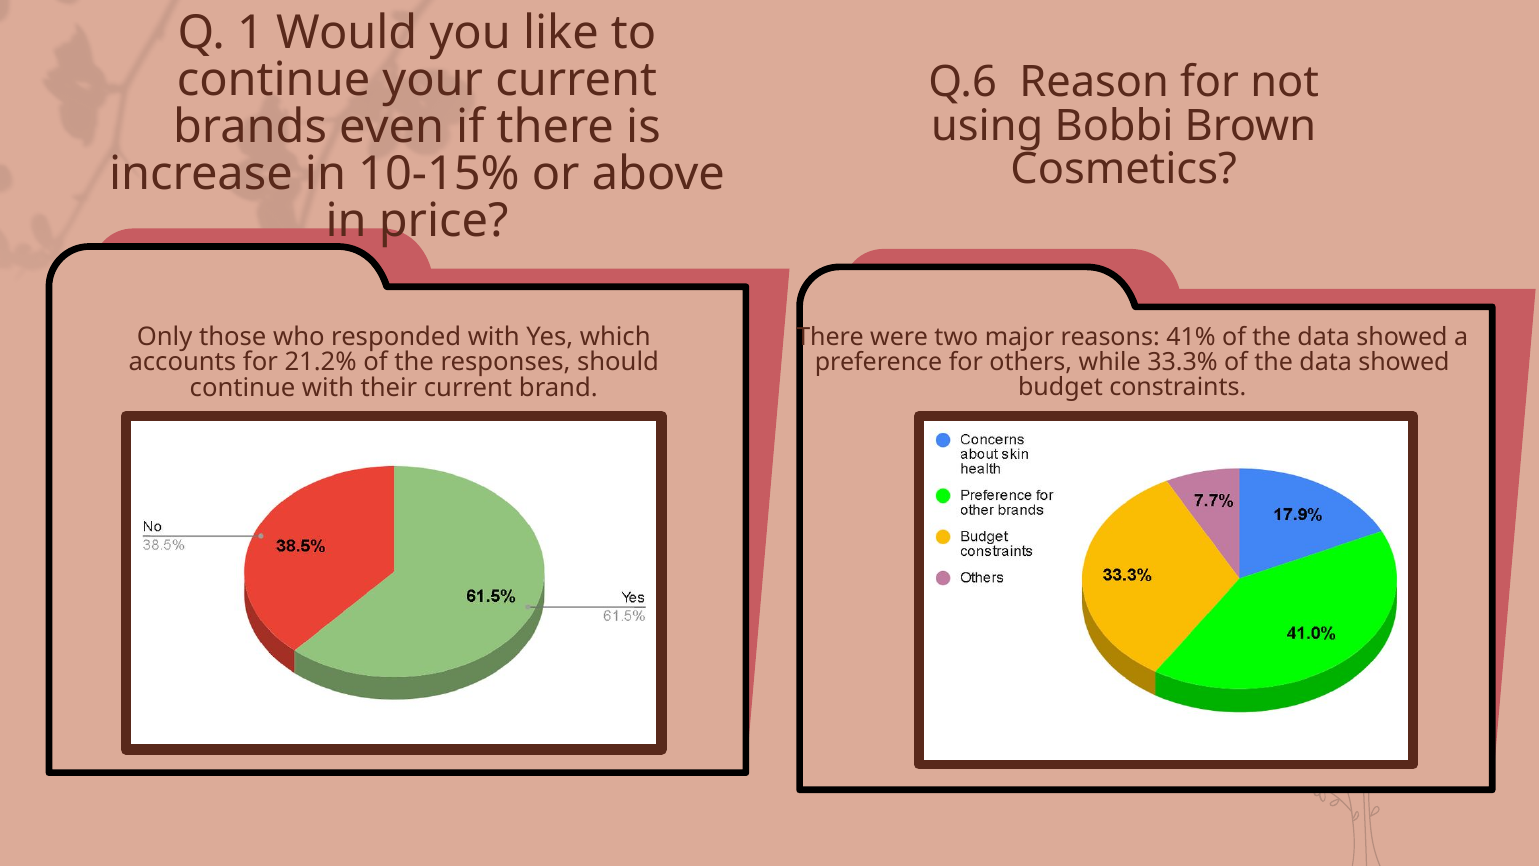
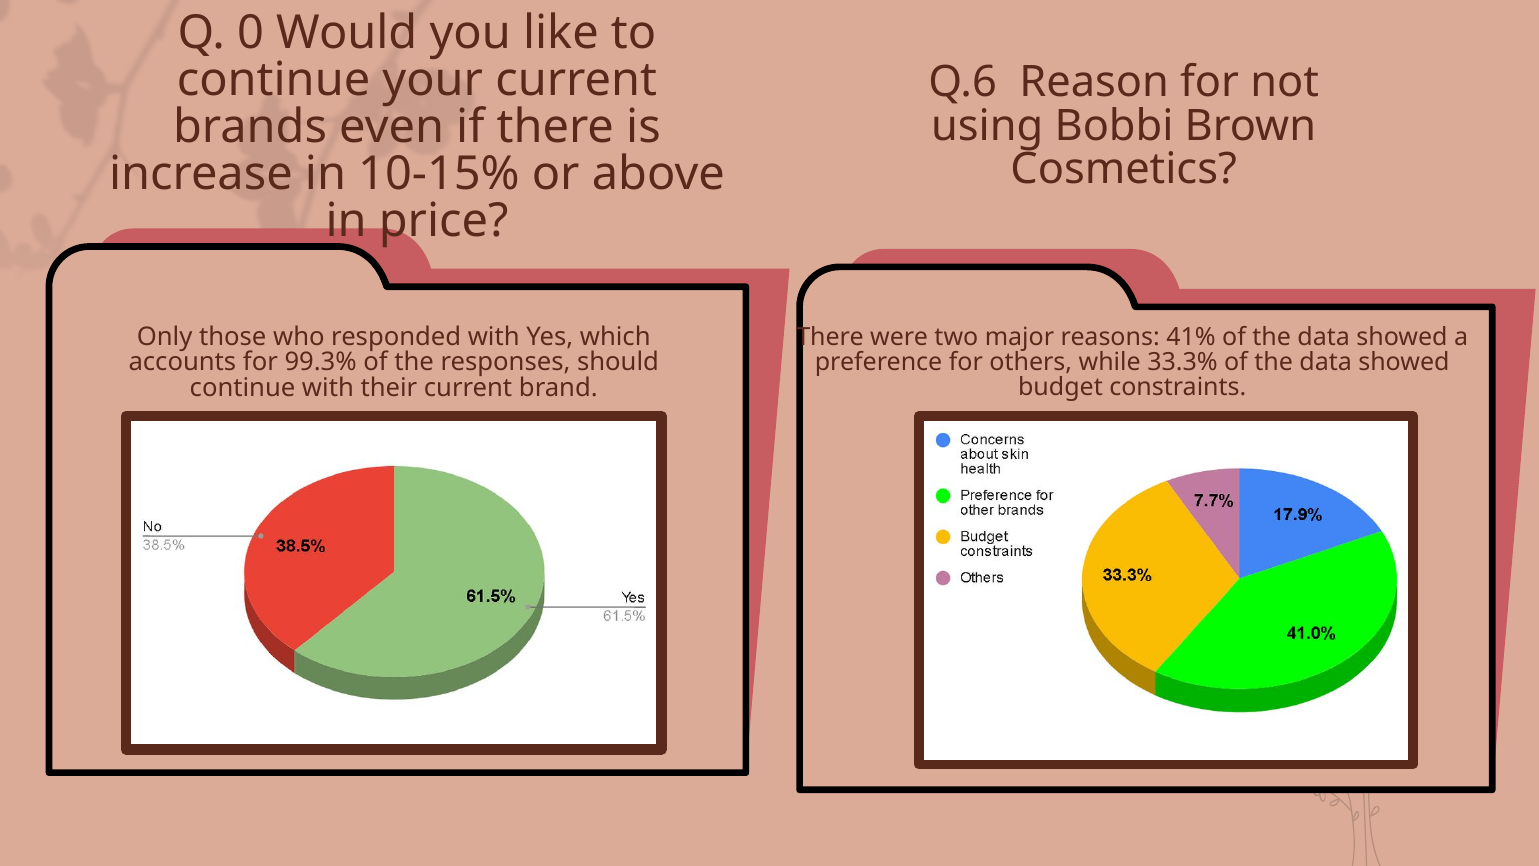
1: 1 -> 0
21.2%: 21.2% -> 99.3%
